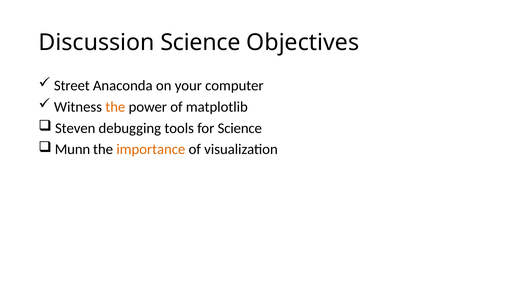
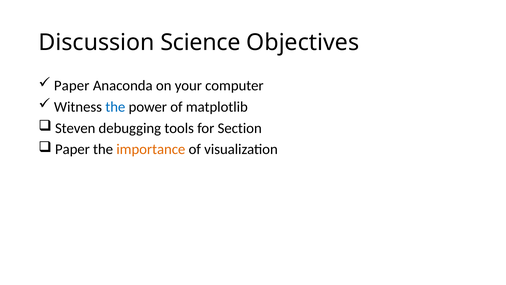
Street at (72, 86): Street -> Paper
the at (115, 107) colour: orange -> blue
for Science: Science -> Section
Munn at (72, 149): Munn -> Paper
